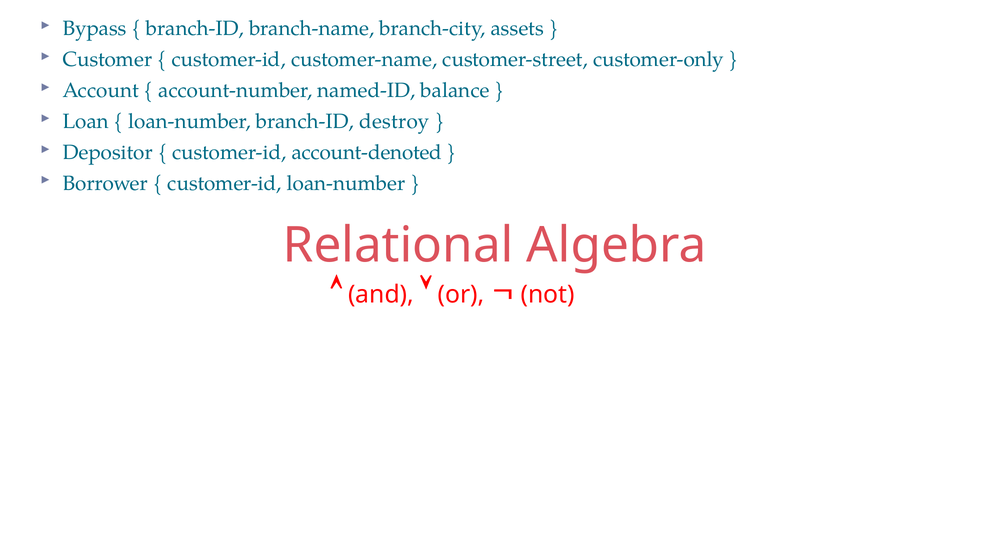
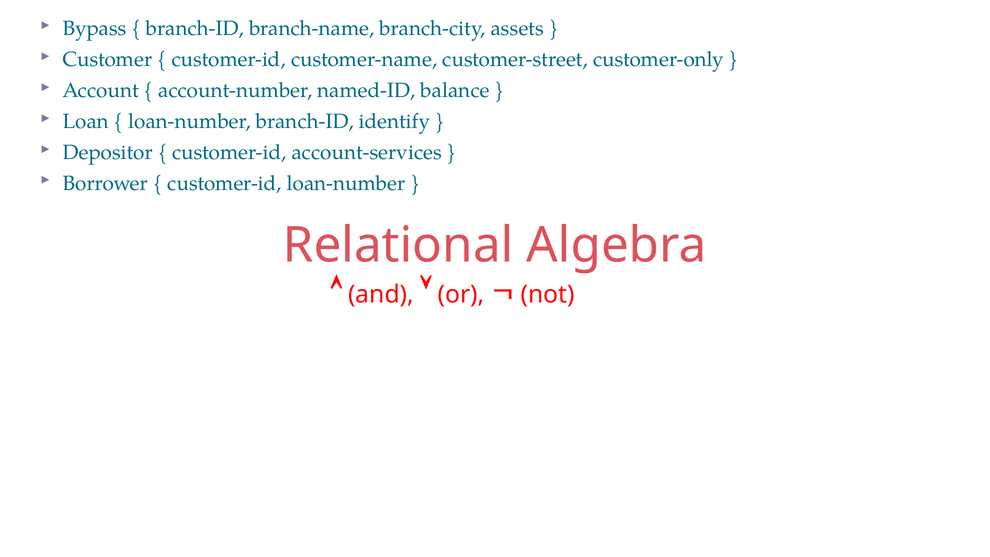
destroy: destroy -> identify
account-denoted: account-denoted -> account-services
